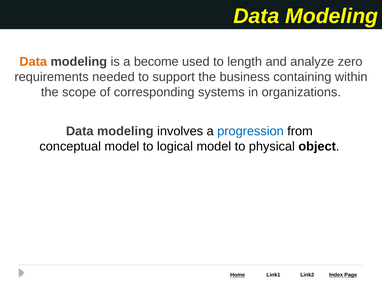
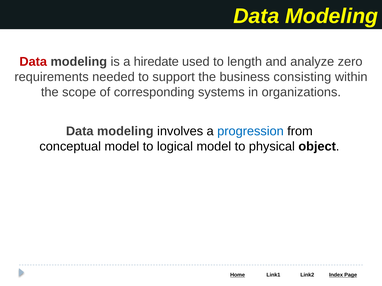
Data at (33, 62) colour: orange -> red
become: become -> hiredate
containing: containing -> consisting
